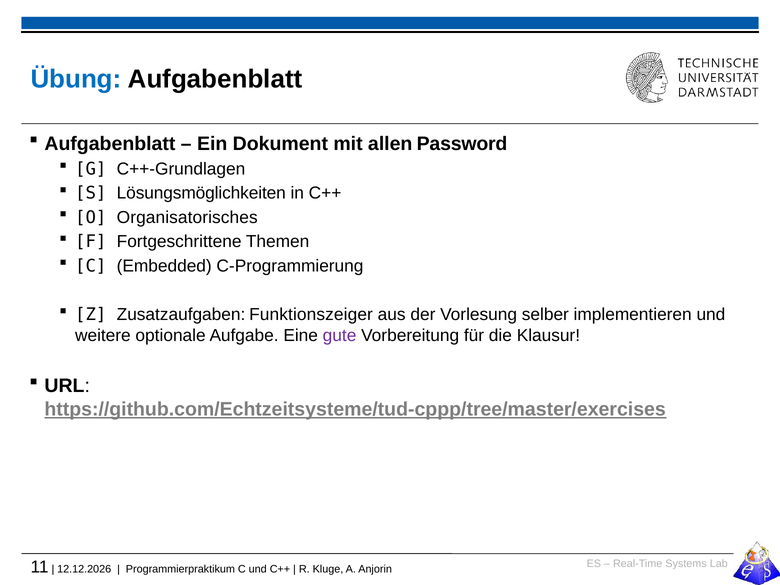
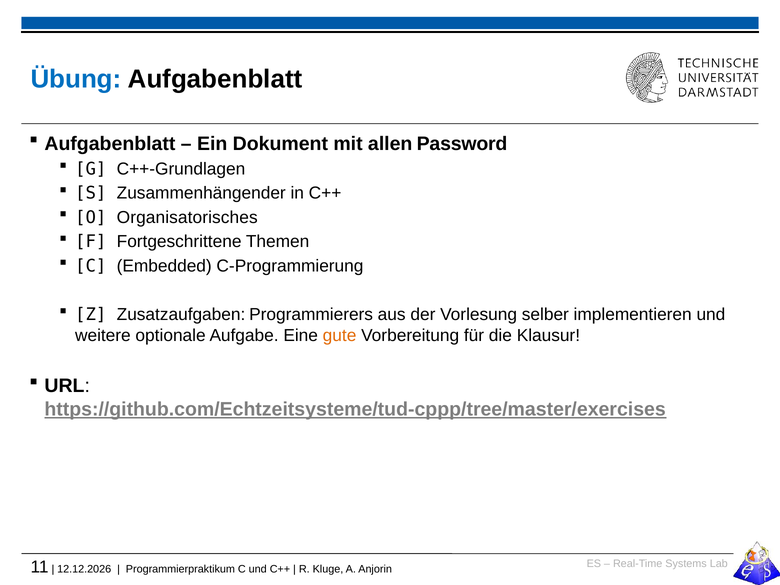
Lösungsmöglichkeiten: Lösungsmöglichkeiten -> Zusammenhängender
Funktionszeiger: Funktionszeiger -> Programmierers
gute colour: purple -> orange
